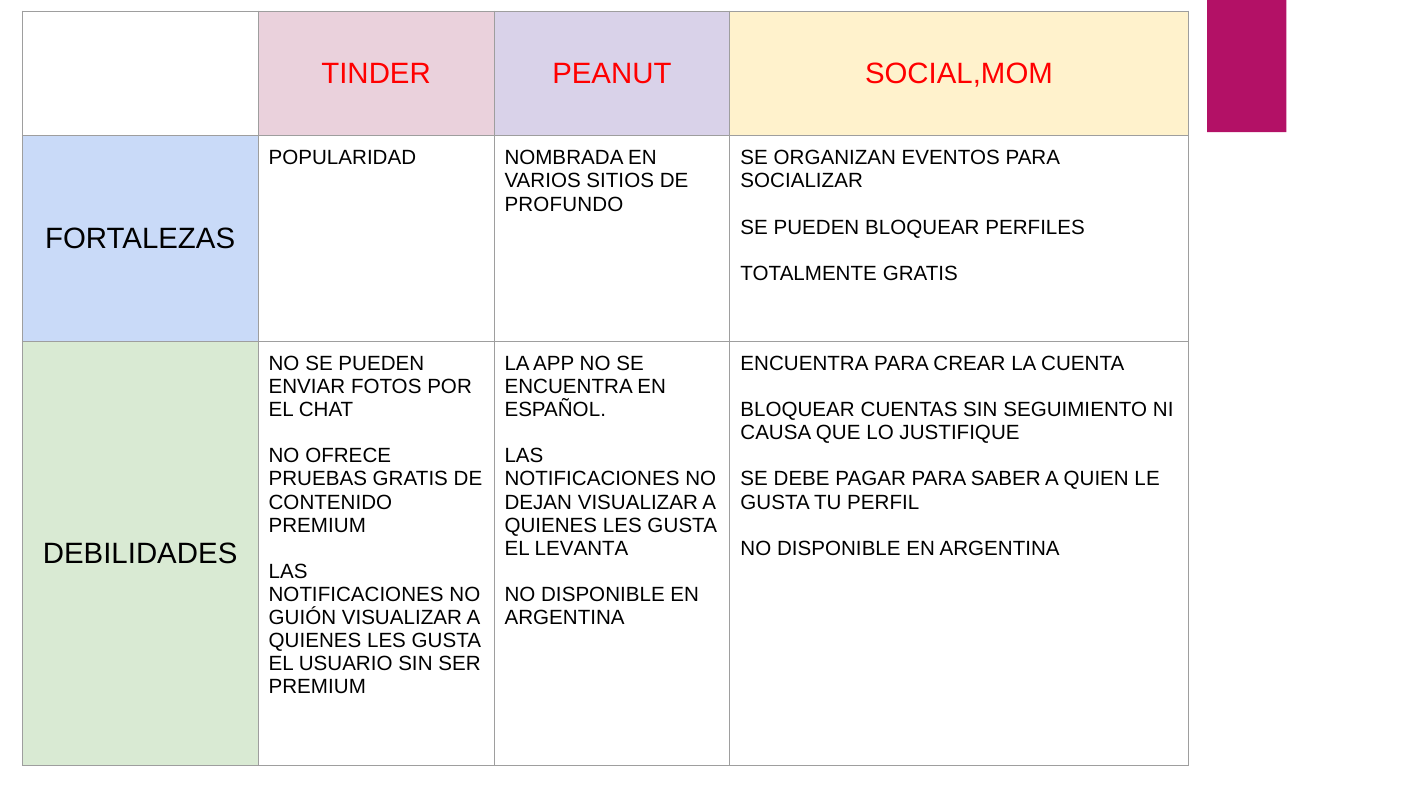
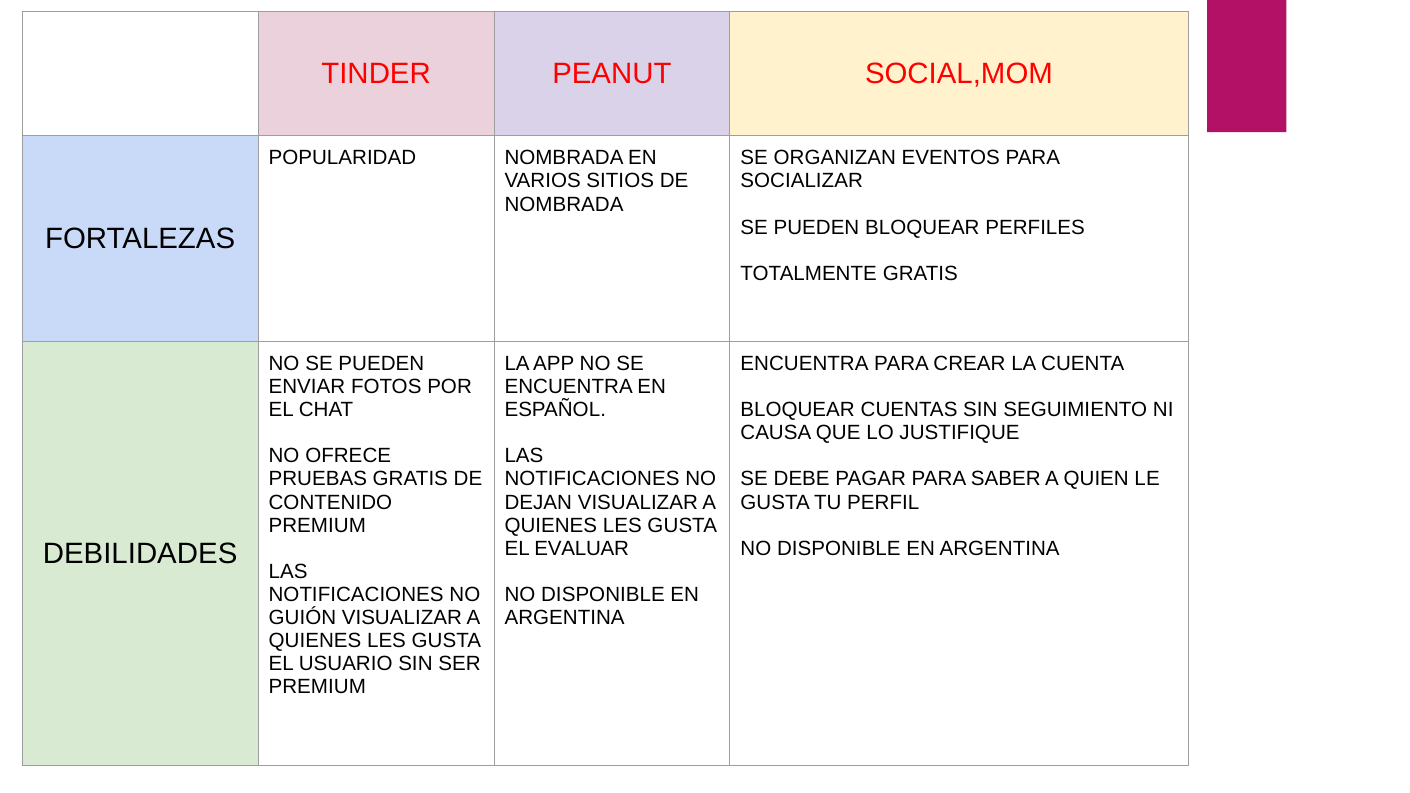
PROFUNDO at (564, 204): PROFUNDO -> NOMBRADA
LEVANTA: LEVANTA -> EVALUAR
